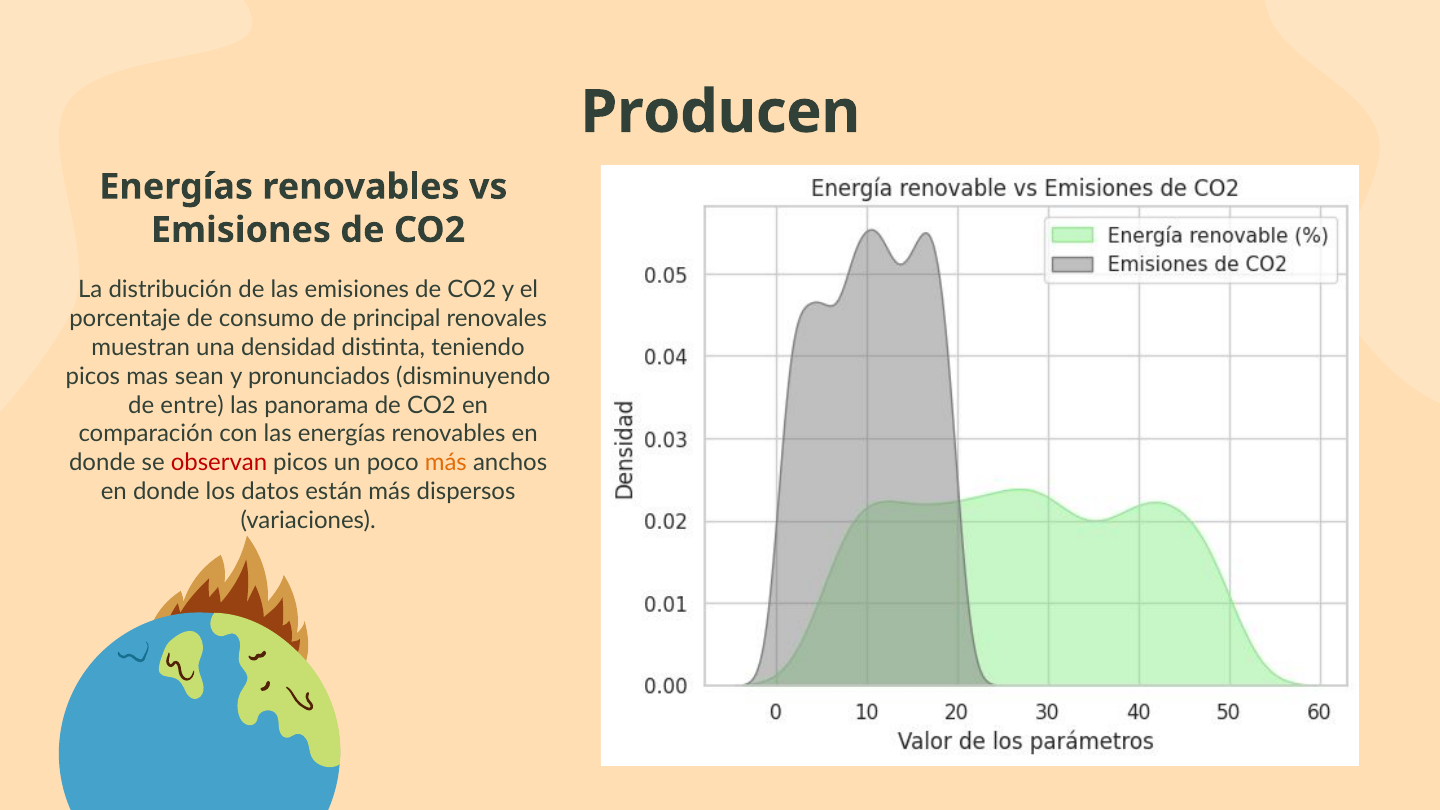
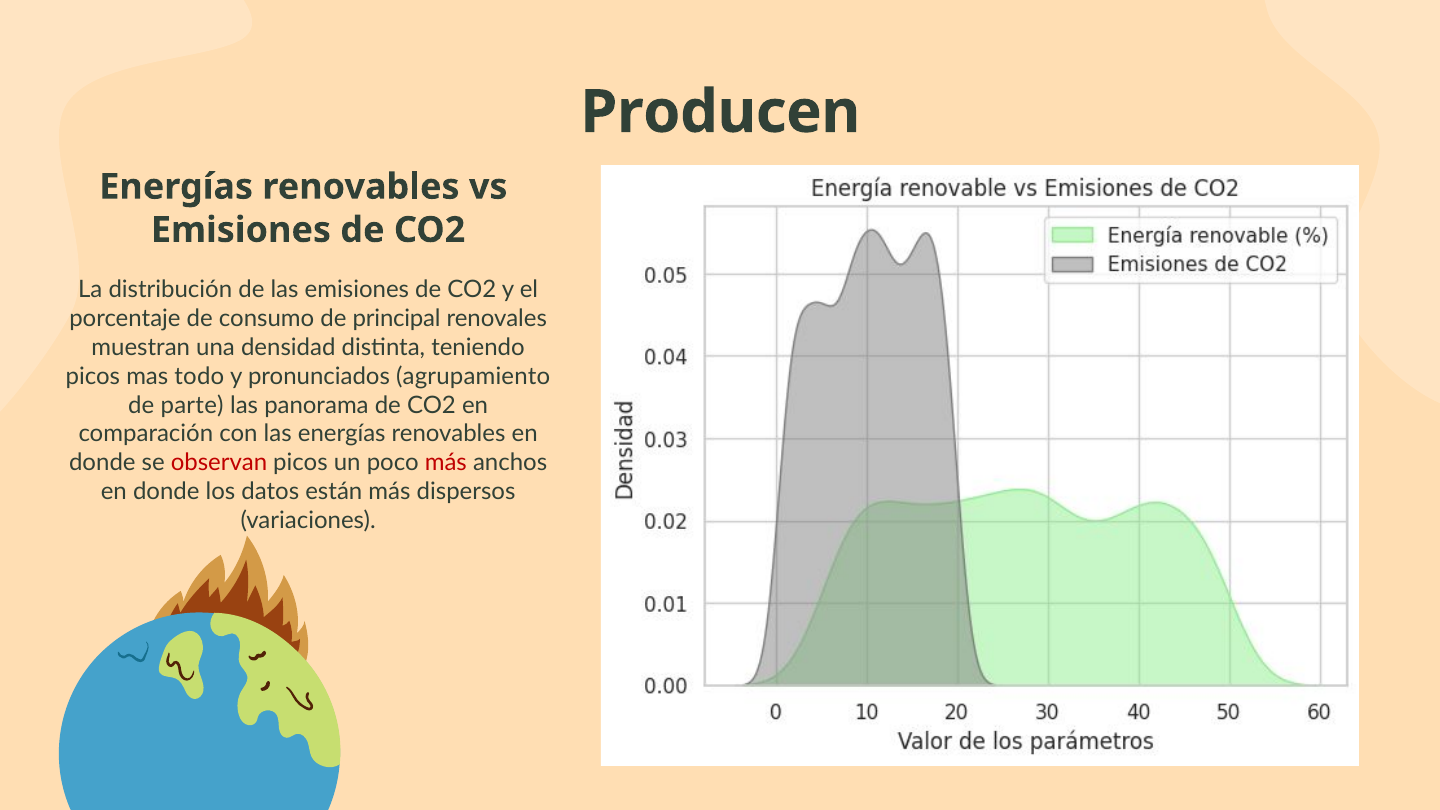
sean: sean -> todo
disminuyendo: disminuyendo -> agrupamiento
entre: entre -> parte
más at (446, 463) colour: orange -> red
